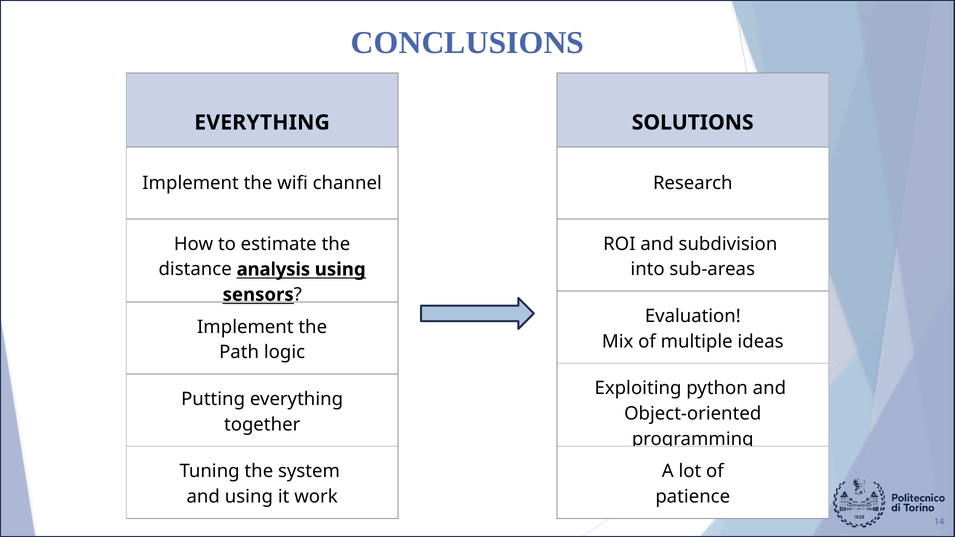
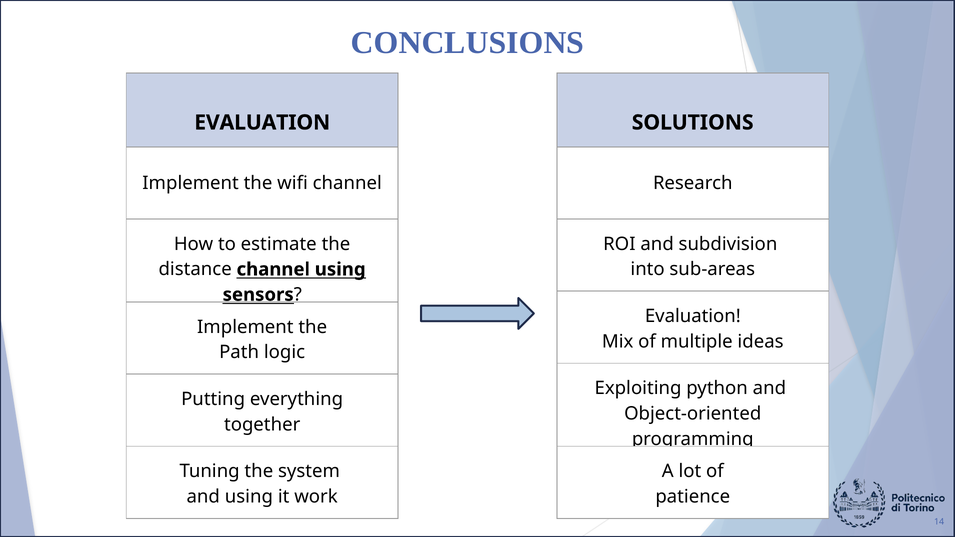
EVERYTHING at (262, 123): EVERYTHING -> EVALUATION
distance analysis: analysis -> channel
